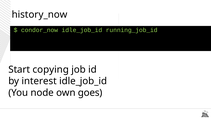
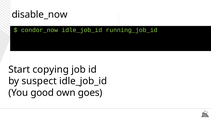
history_now: history_now -> disable_now
interest: interest -> suspect
node: node -> good
